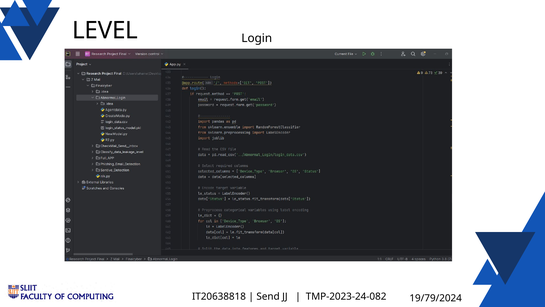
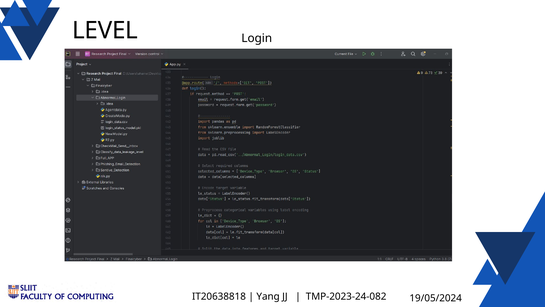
Send: Send -> Yang
19/79/2024: 19/79/2024 -> 19/05/2024
